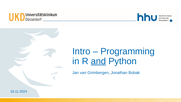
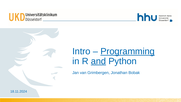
Programming underline: none -> present
